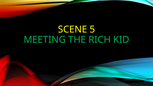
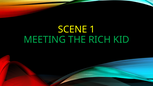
5: 5 -> 1
